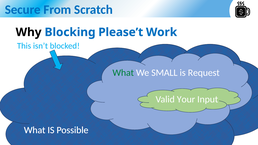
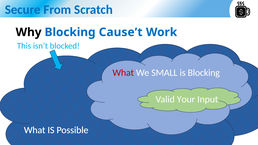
Please’t: Please’t -> Cause’t
What at (123, 73) colour: green -> red
is Request: Request -> Blocking
